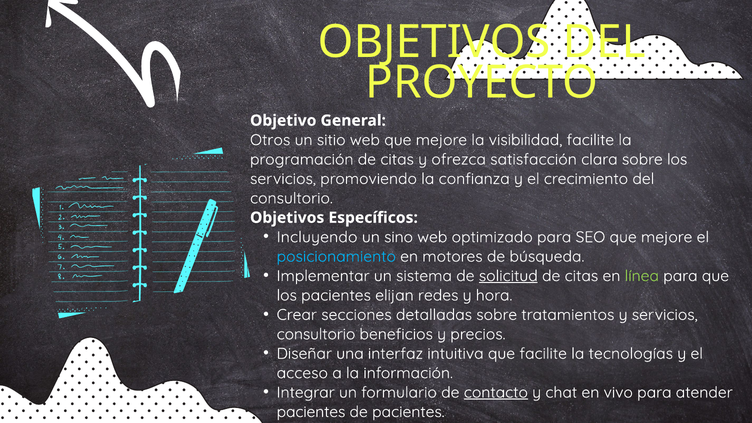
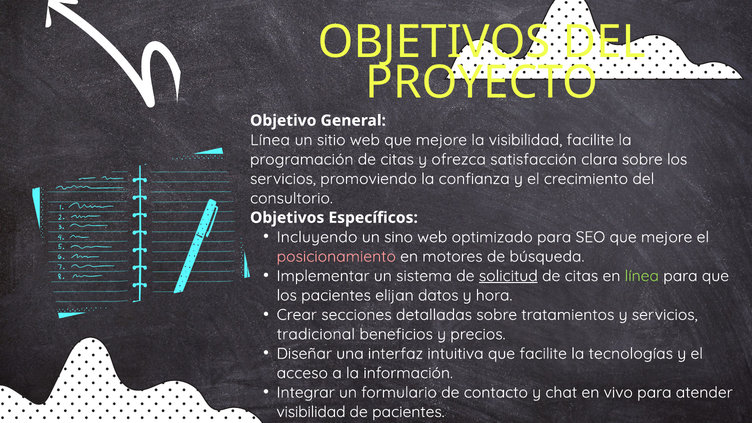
Otros at (270, 140): Otros -> Línea
posicionamiento colour: light blue -> pink
redes: redes -> datos
consultorio at (316, 334): consultorio -> tradicional
contacto underline: present -> none
pacientes at (311, 412): pacientes -> visibilidad
